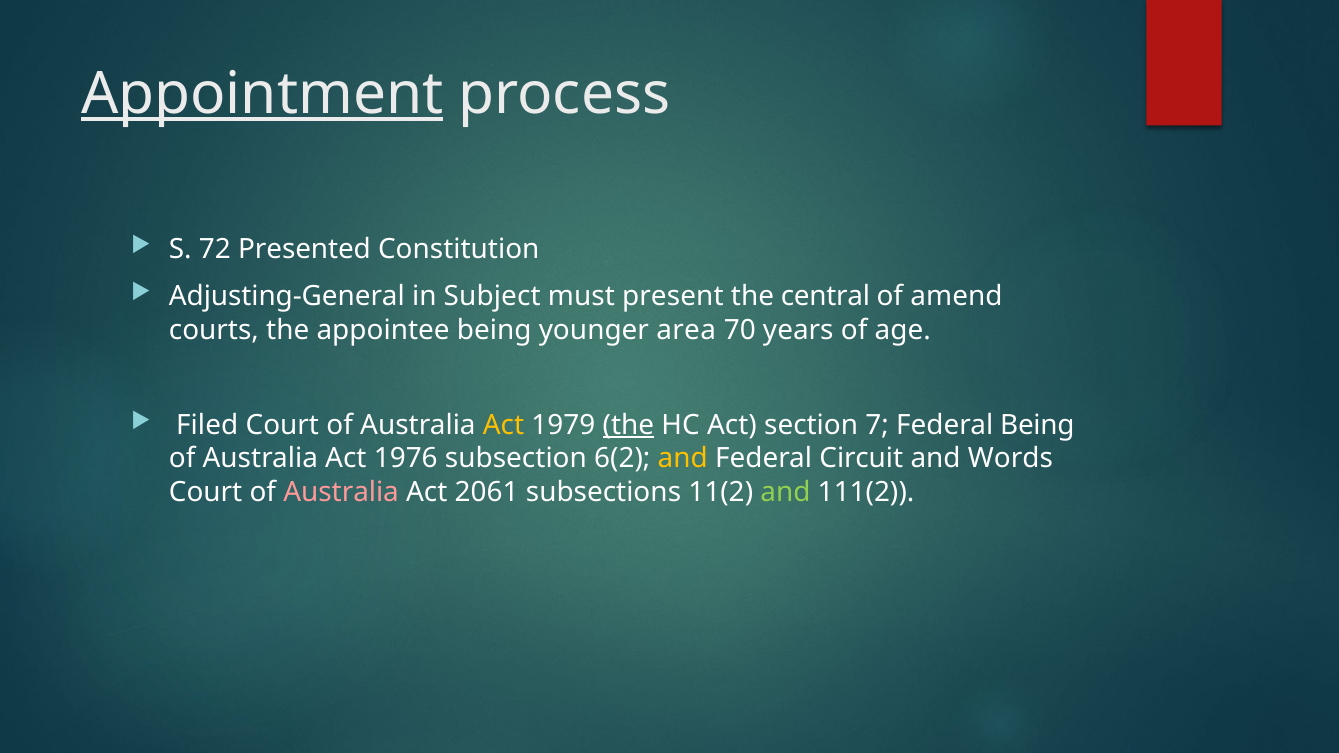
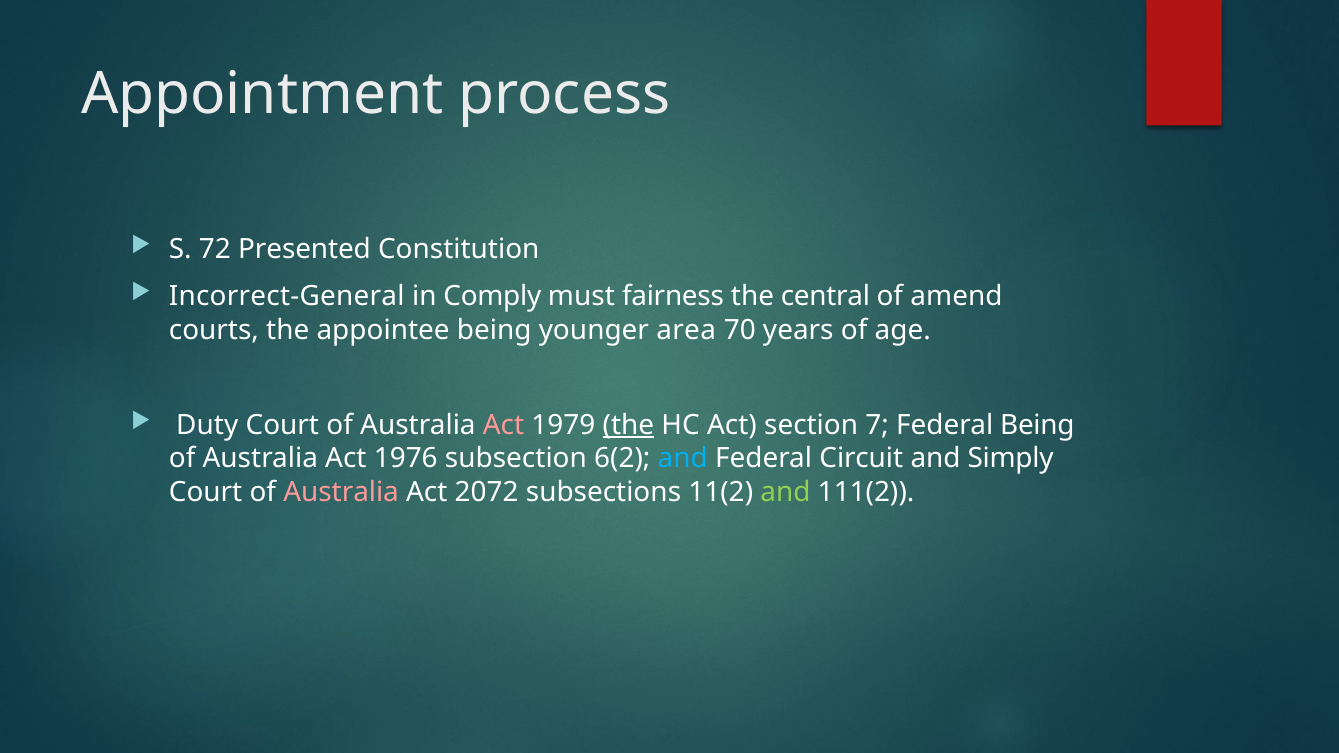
Appointment underline: present -> none
Adjusting-General: Adjusting-General -> Incorrect-General
Subject: Subject -> Comply
present: present -> fairness
Filed: Filed -> Duty
Act at (504, 425) colour: yellow -> pink
and at (683, 459) colour: yellow -> light blue
Words: Words -> Simply
2061: 2061 -> 2072
